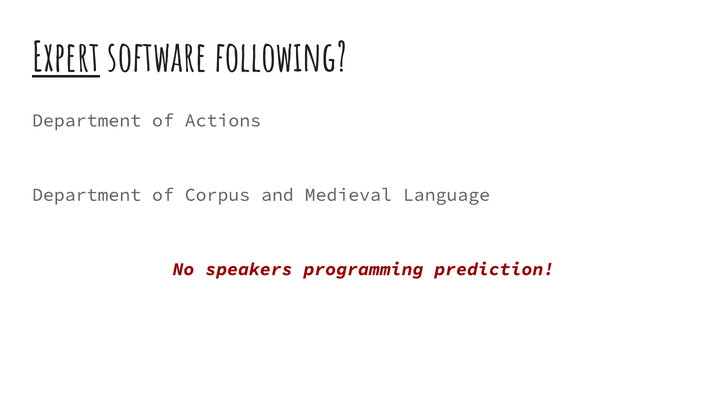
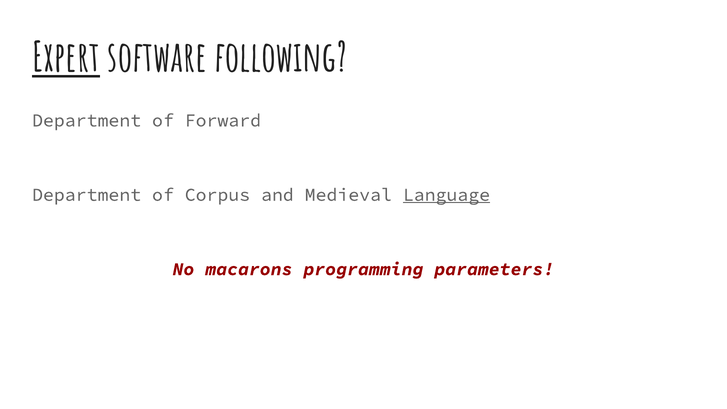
Actions: Actions -> Forward
Language underline: none -> present
speakers: speakers -> macarons
prediction: prediction -> parameters
